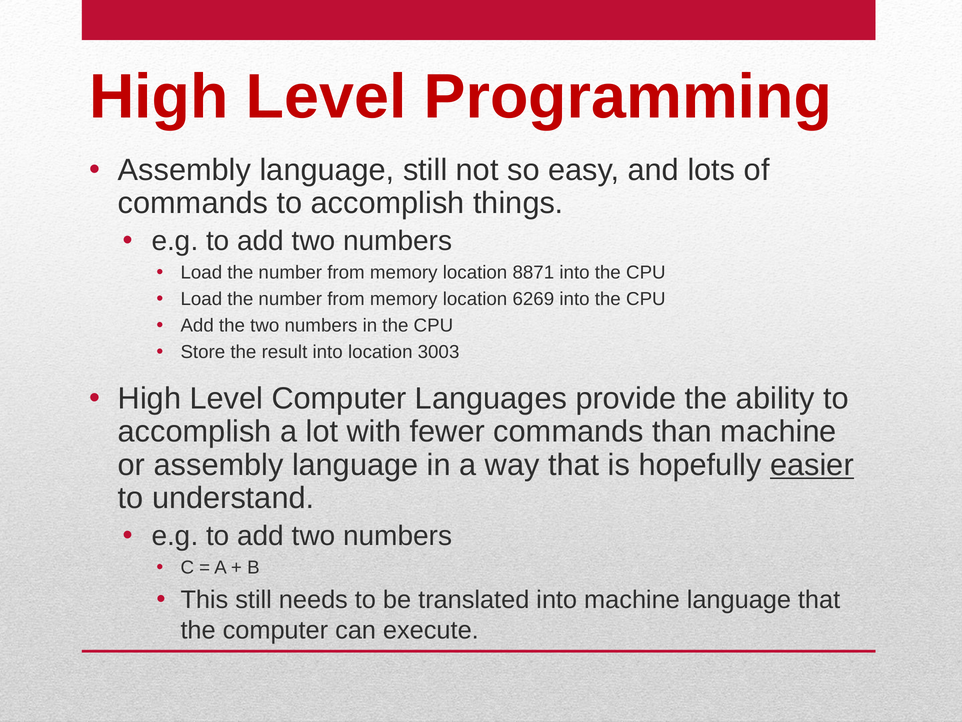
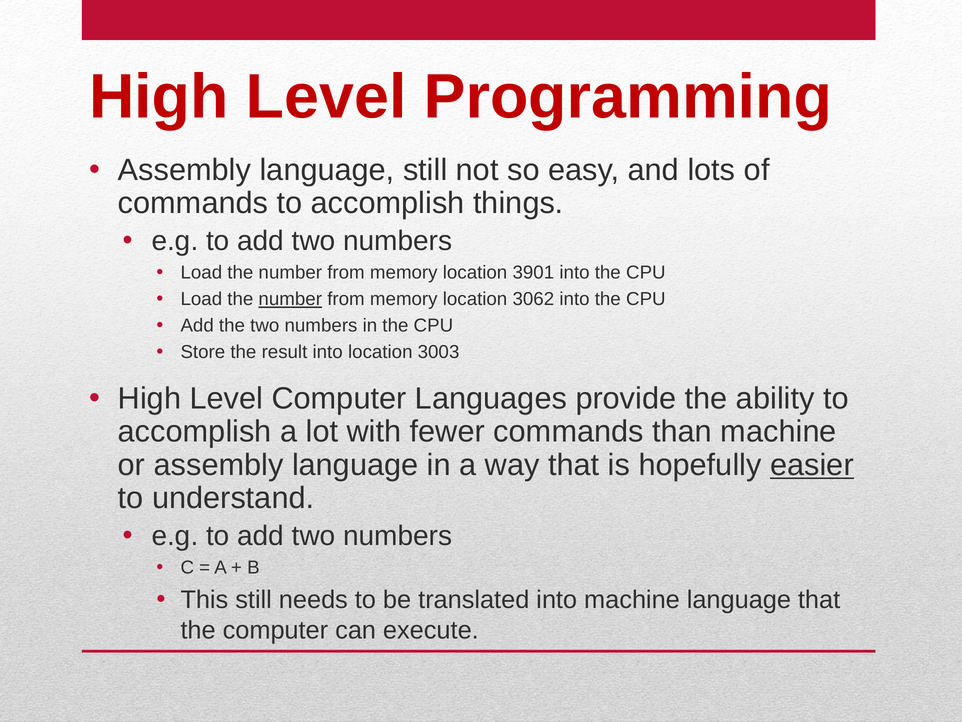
8871: 8871 -> 3901
number at (290, 299) underline: none -> present
6269: 6269 -> 3062
